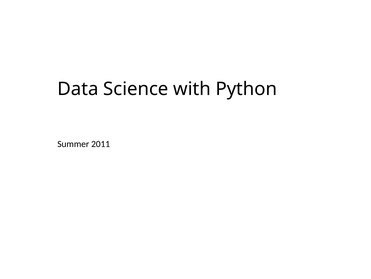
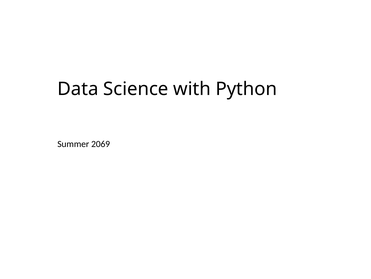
2011: 2011 -> 2069
